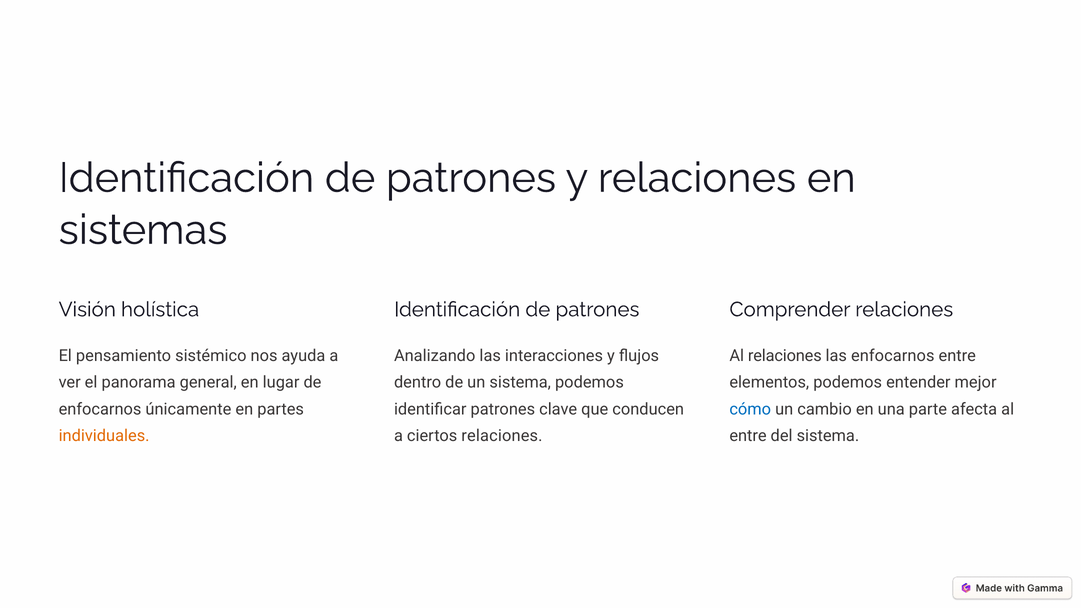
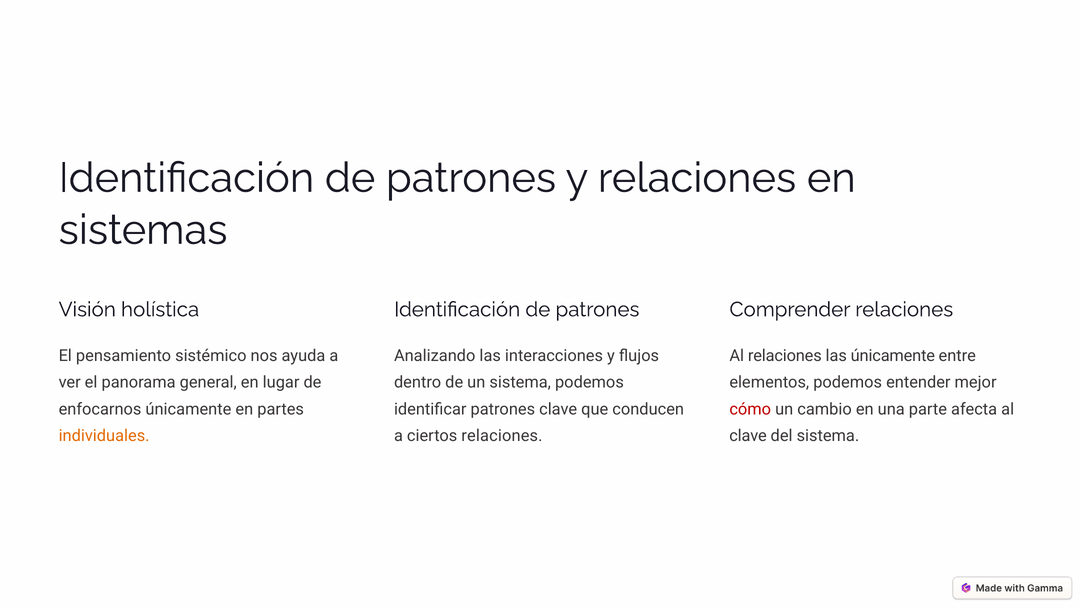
las enfocarnos: enfocarnos -> únicamente
cómo colour: blue -> red
entre at (748, 436): entre -> clave
